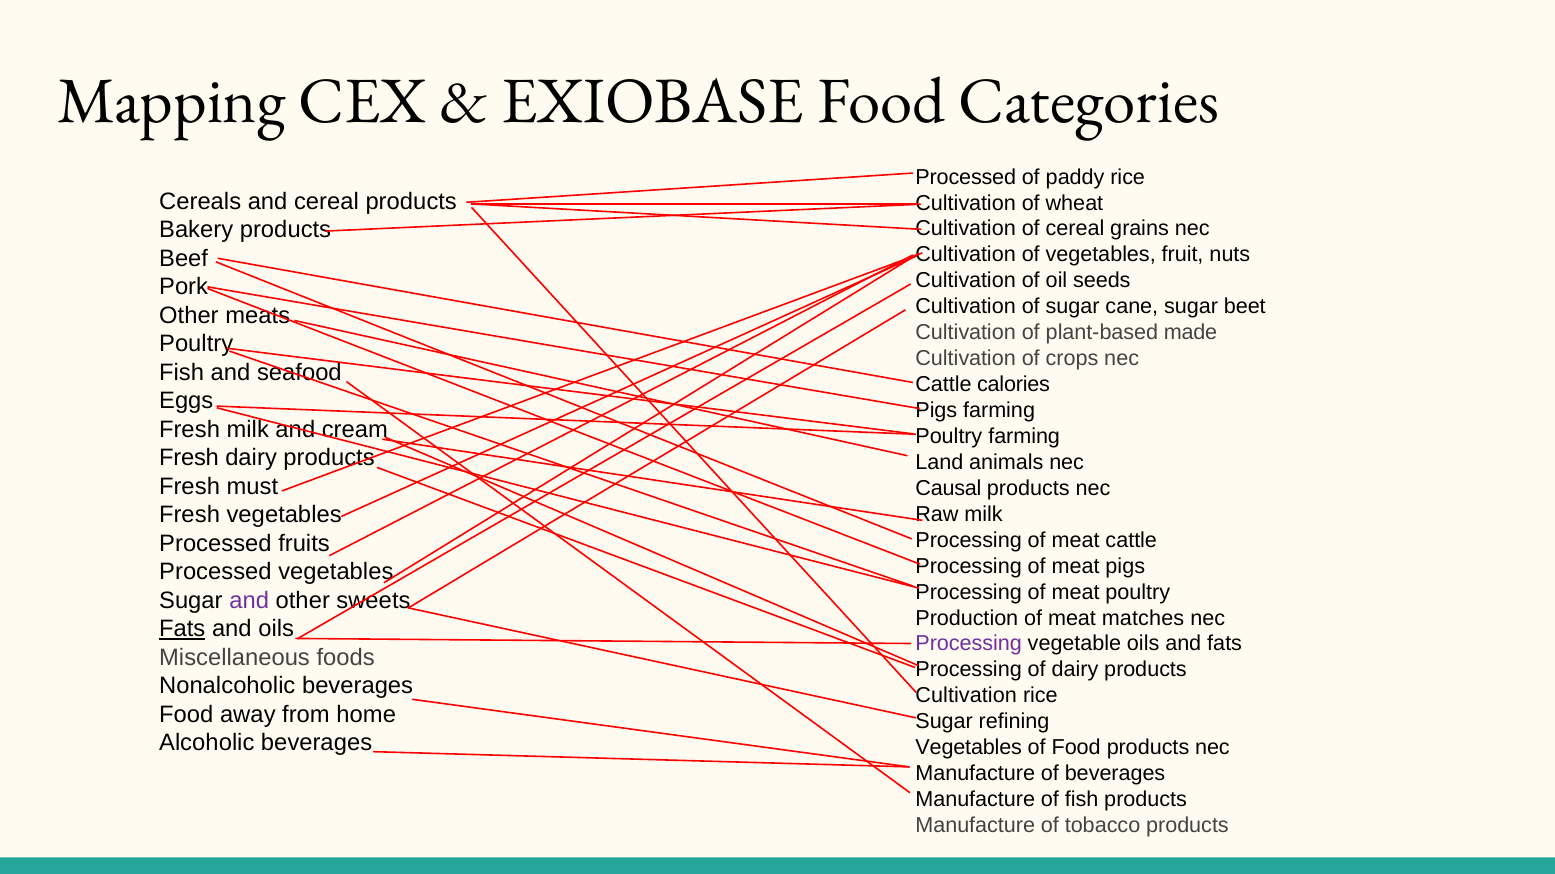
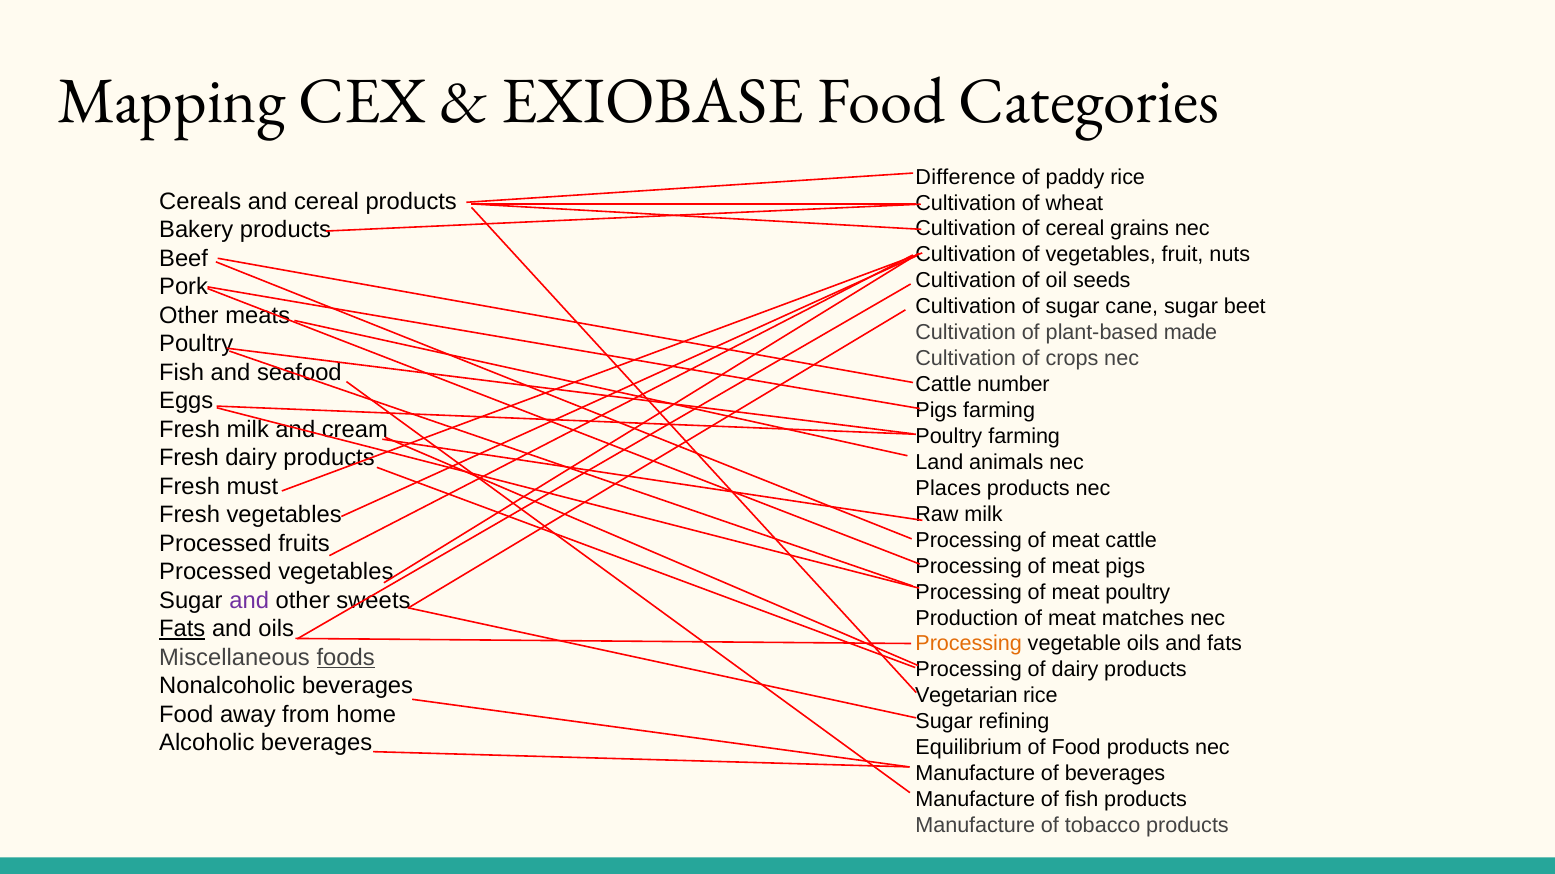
Processed at (966, 177): Processed -> Difference
calories: calories -> number
Causal: Causal -> Places
Processing at (969, 644) colour: purple -> orange
foods underline: none -> present
Cultivation at (966, 696): Cultivation -> Vegetarian
Vegetables at (969, 748): Vegetables -> Equilibrium
